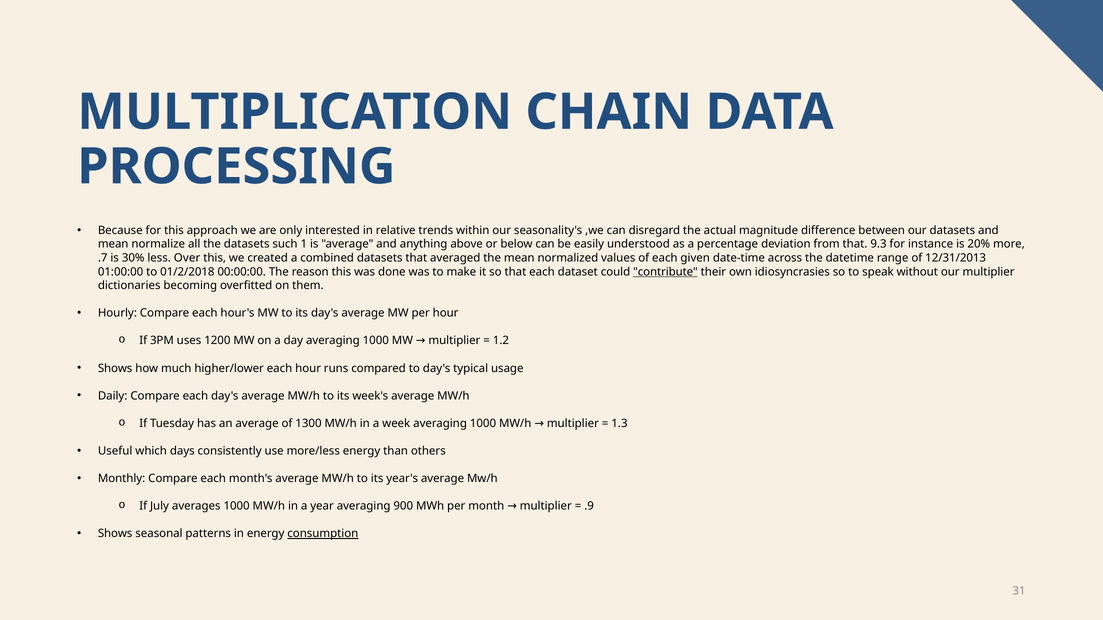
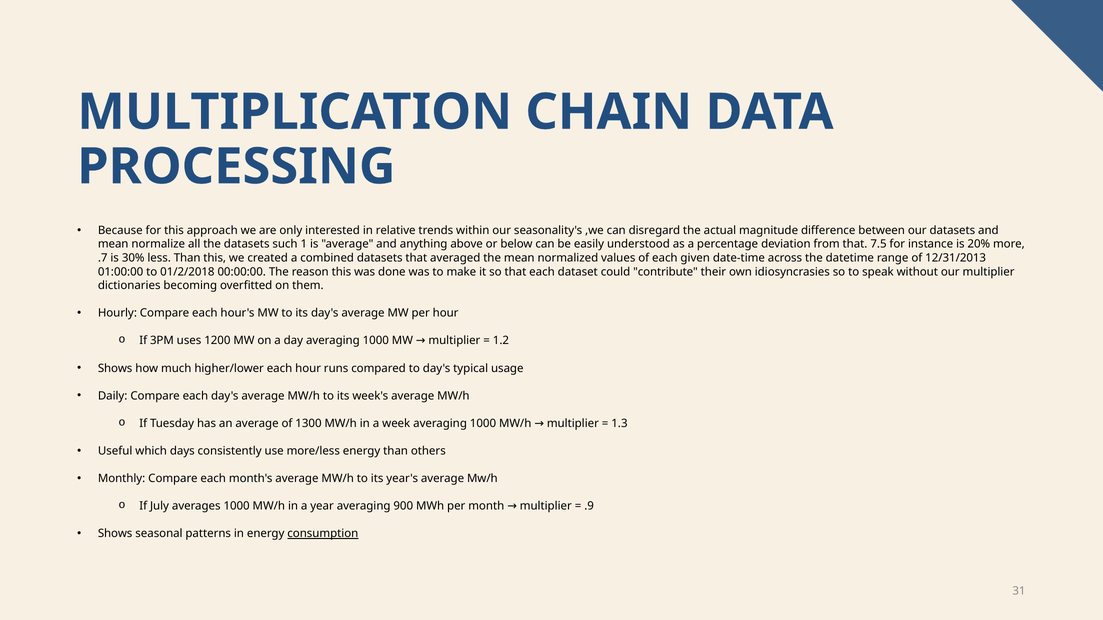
9.3: 9.3 -> 7.5
less Over: Over -> Than
contribute underline: present -> none
